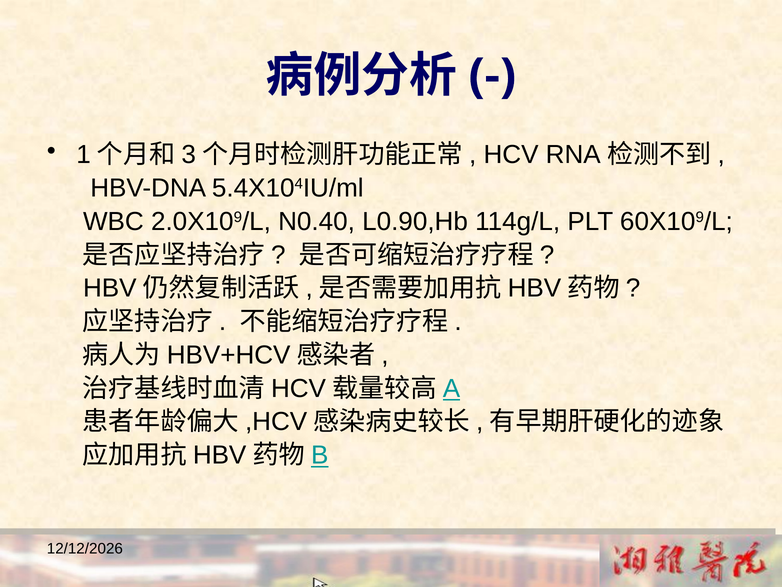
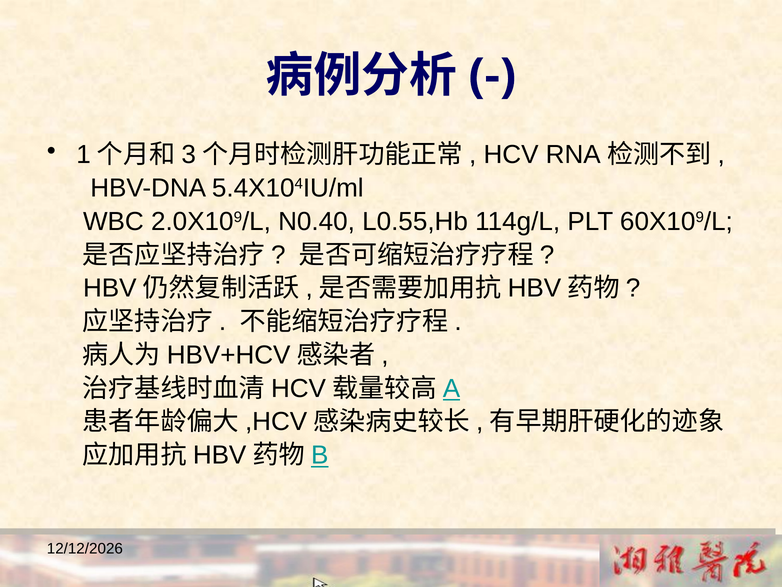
L0.90,Hb: L0.90,Hb -> L0.55,Hb
